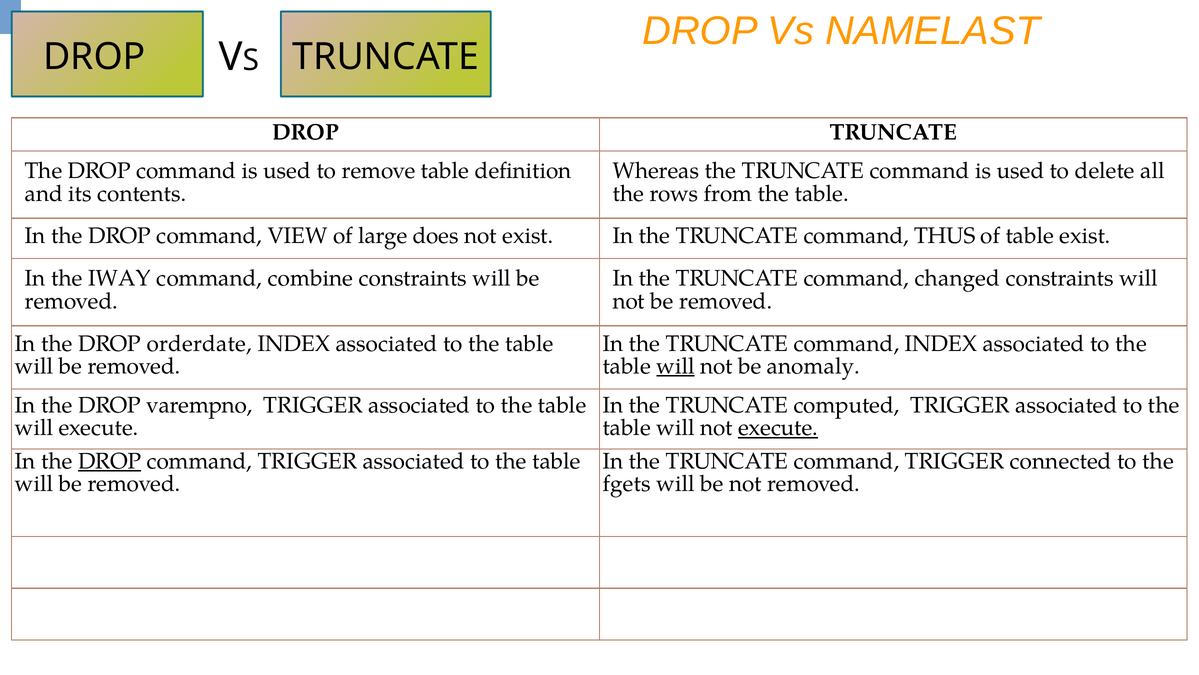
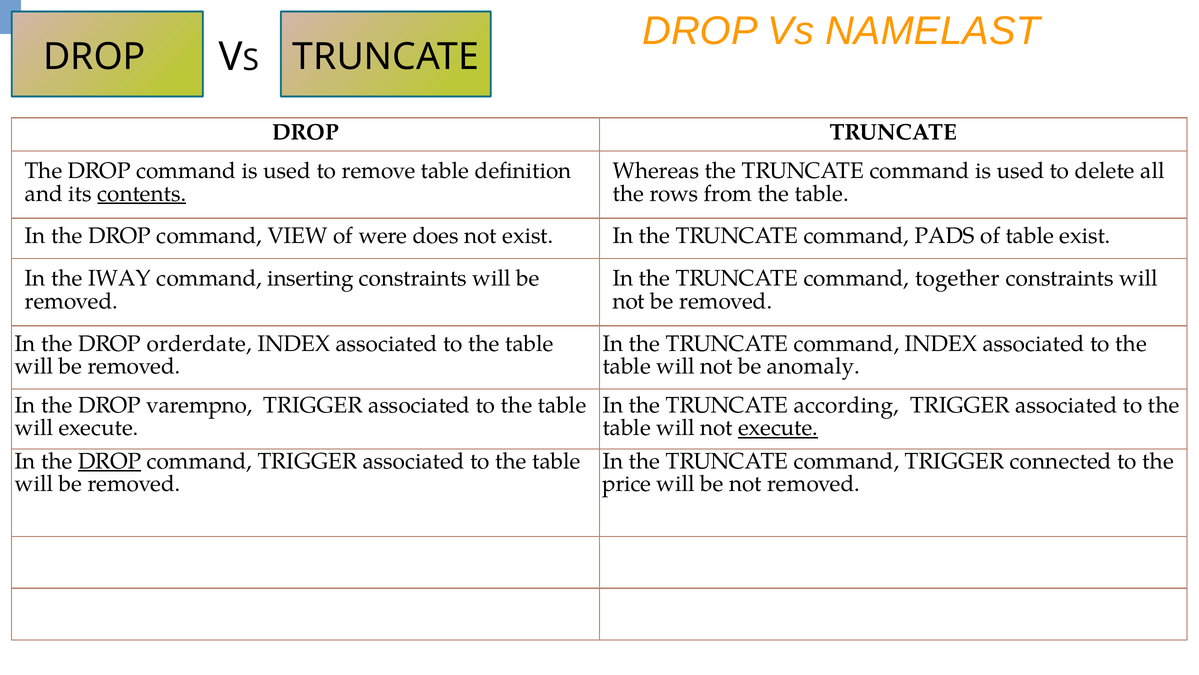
contents underline: none -> present
large: large -> were
THUS: THUS -> PADS
combine: combine -> inserting
changed: changed -> together
will at (675, 366) underline: present -> none
computed: computed -> according
fgets: fgets -> price
